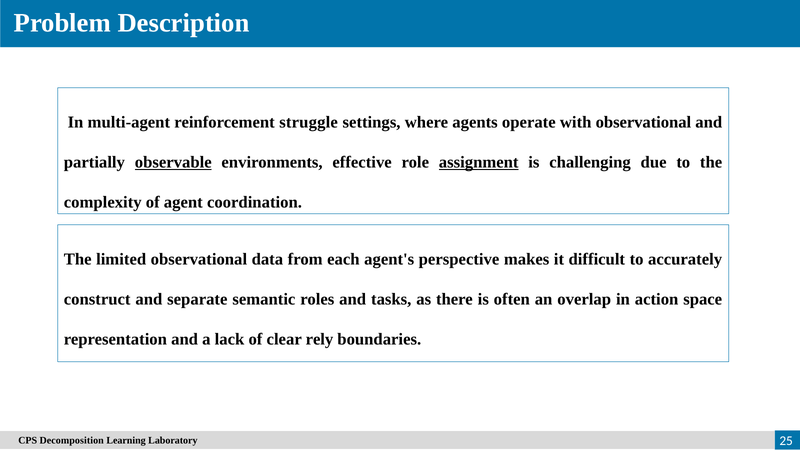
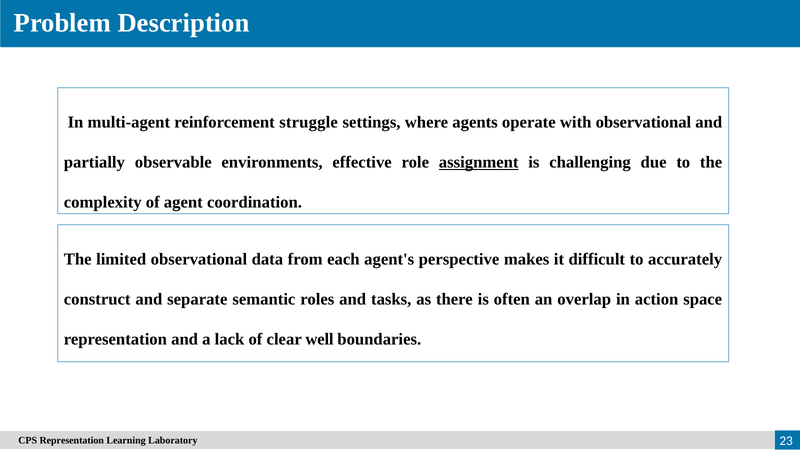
observable underline: present -> none
rely: rely -> well
CPS Decomposition: Decomposition -> Representation
25: 25 -> 23
